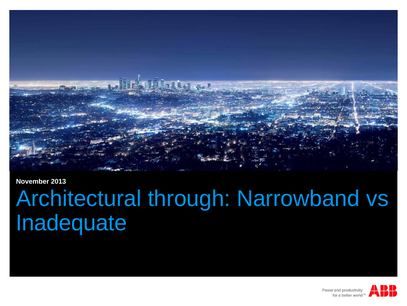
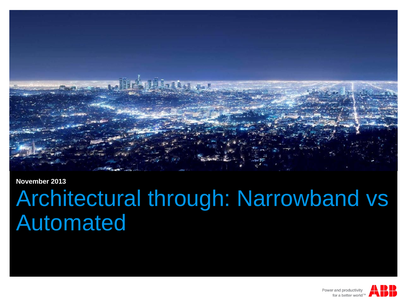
Inadequate: Inadequate -> Automated
